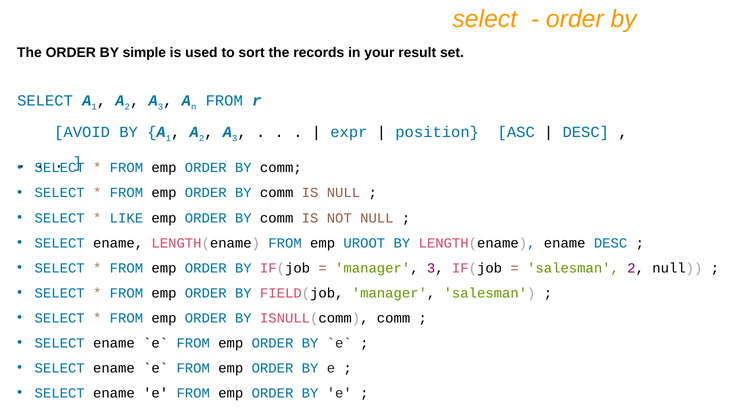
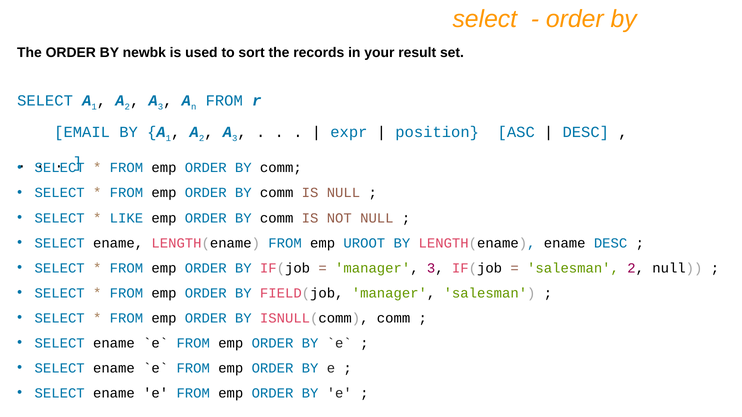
simple: simple -> newbk
AVOID: AVOID -> EMAIL
